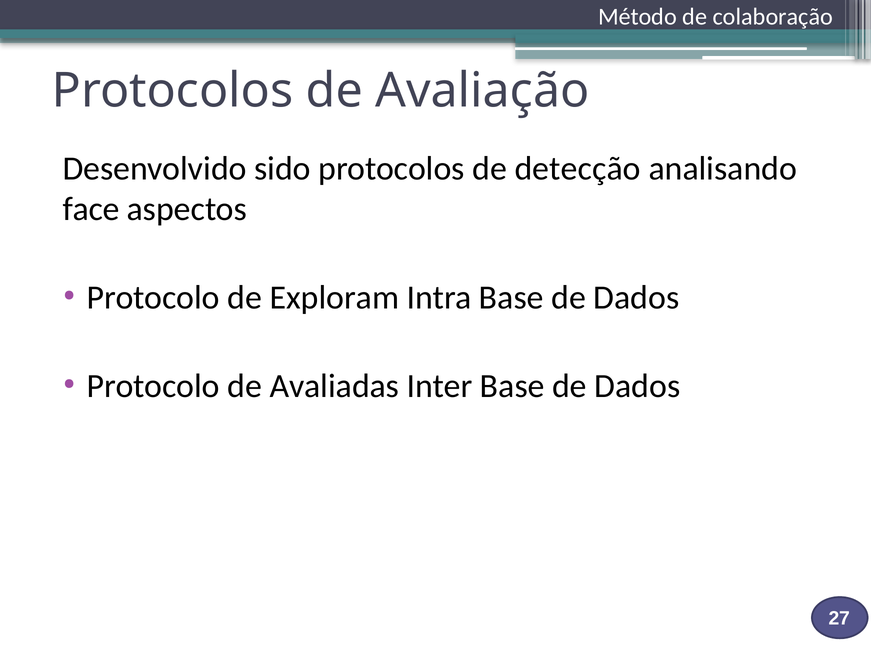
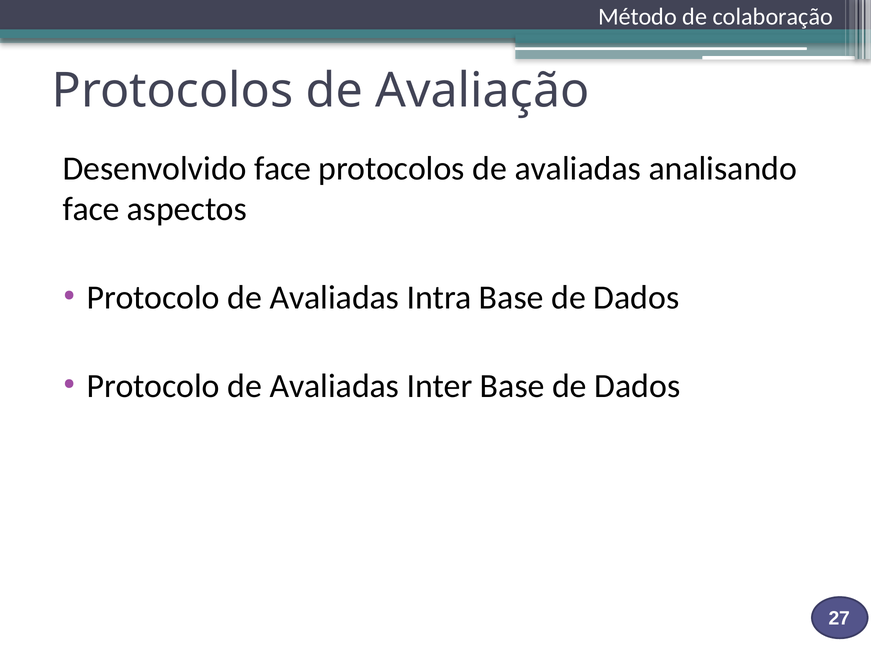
Desenvolvido sido: sido -> face
protocolos de detecção: detecção -> avaliadas
Exploram at (334, 298): Exploram -> Avaliadas
